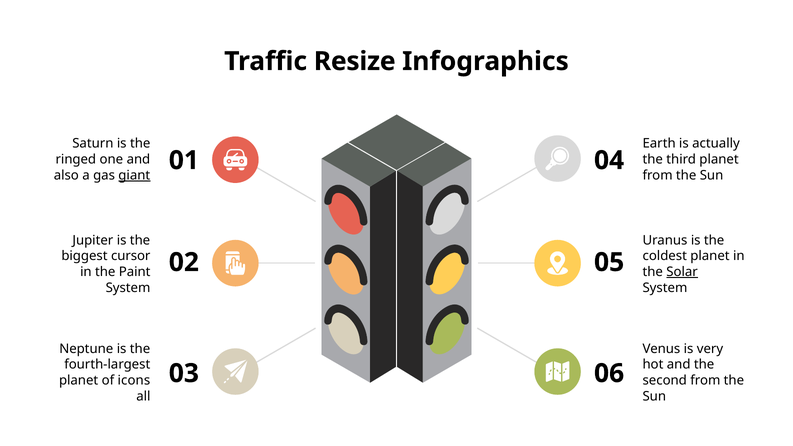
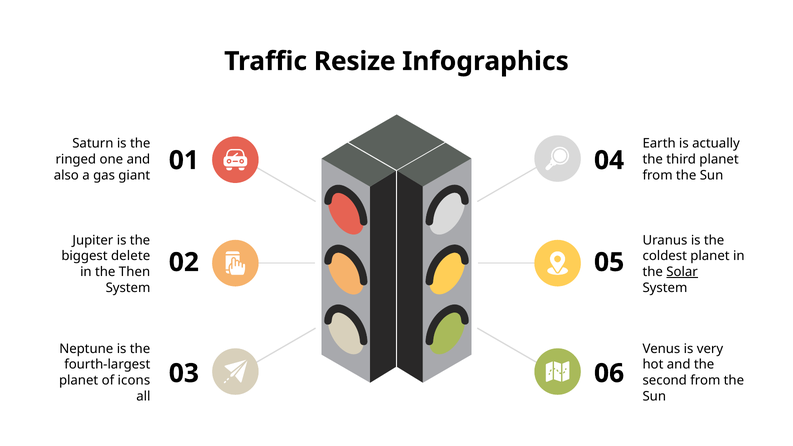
giant underline: present -> none
cursor: cursor -> delete
Paint: Paint -> Then
